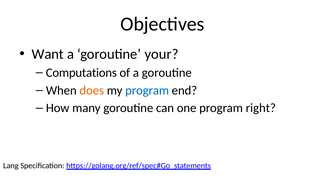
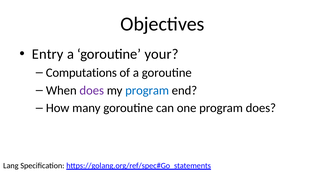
Want: Want -> Entry
does at (92, 90) colour: orange -> purple
program right: right -> does
